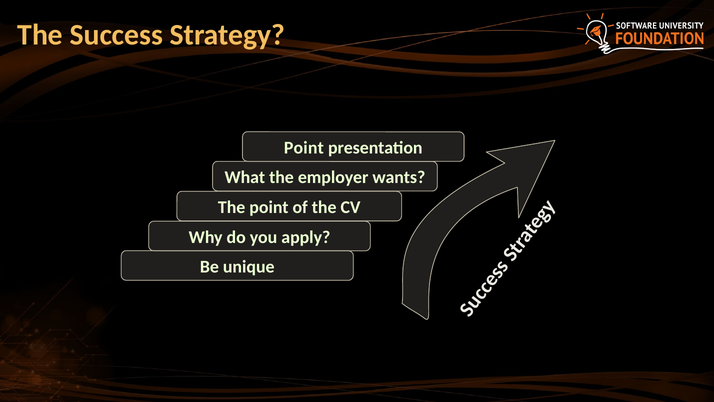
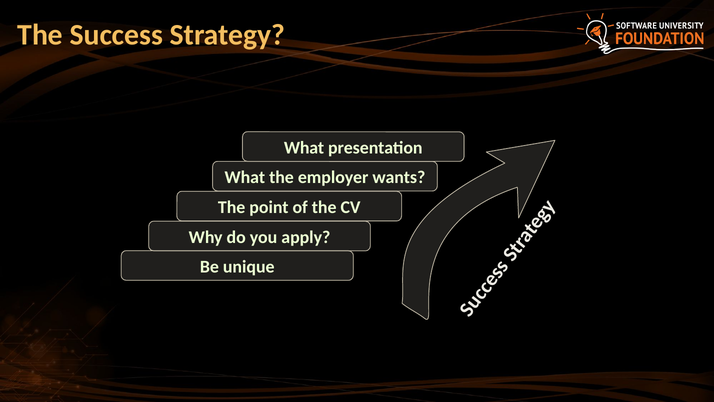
Point at (304, 148): Point -> What
